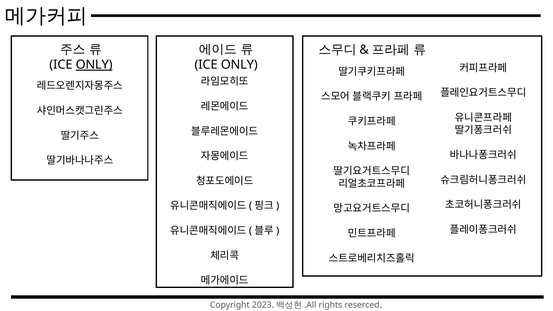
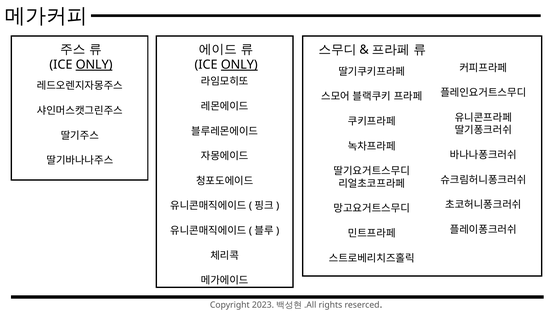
ONLY at (239, 65) underline: none -> present
